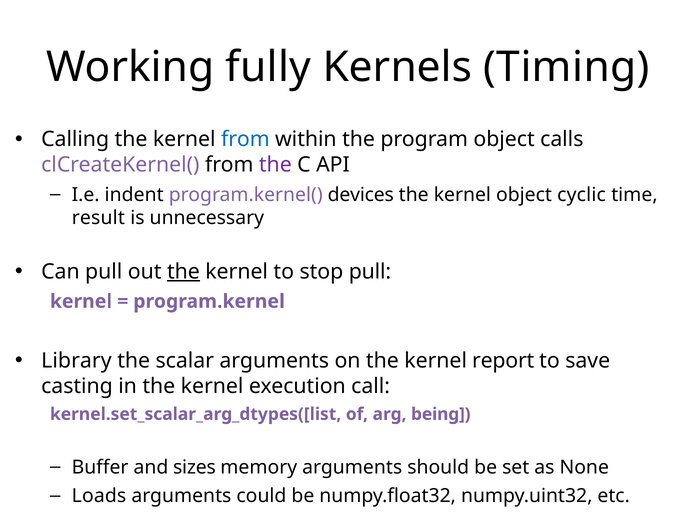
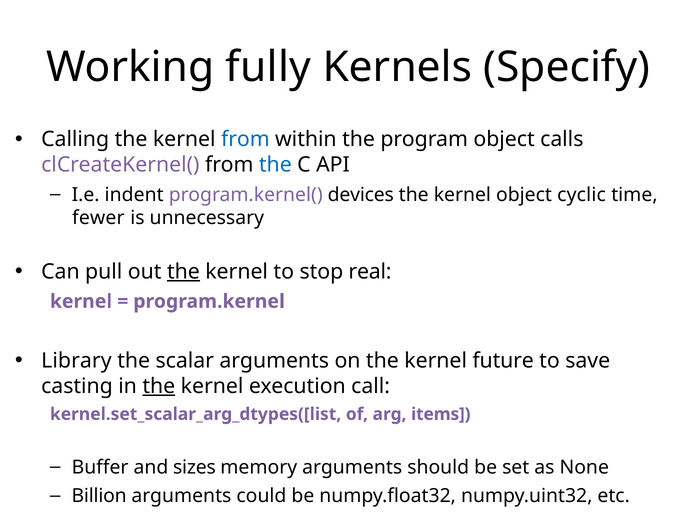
Timing: Timing -> Specify
the at (275, 165) colour: purple -> blue
result: result -> fewer
stop pull: pull -> real
report: report -> future
the at (159, 387) underline: none -> present
being: being -> items
Loads: Loads -> Billion
